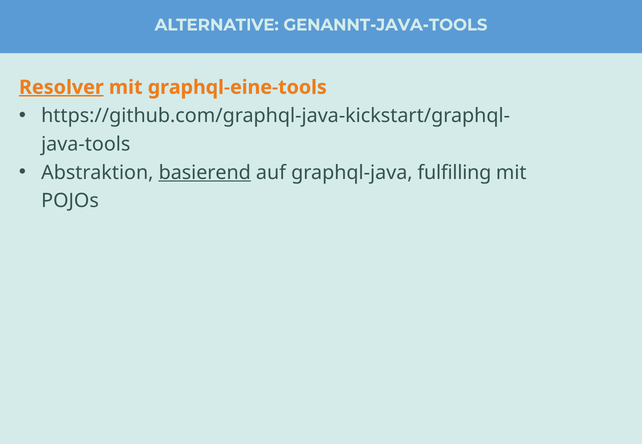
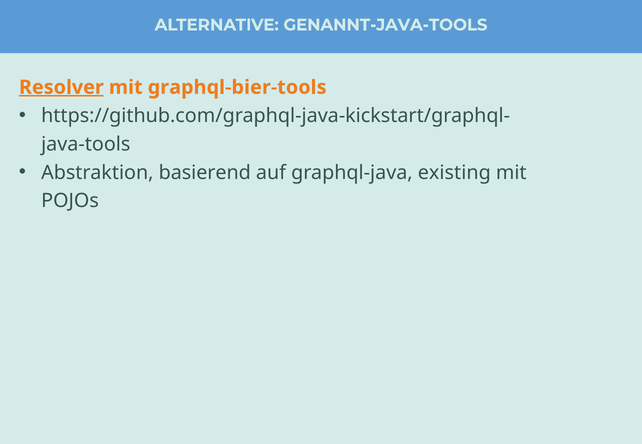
graphql-eine-tools: graphql-eine-tools -> graphql-bier-tools
basierend underline: present -> none
fulfilling: fulfilling -> existing
